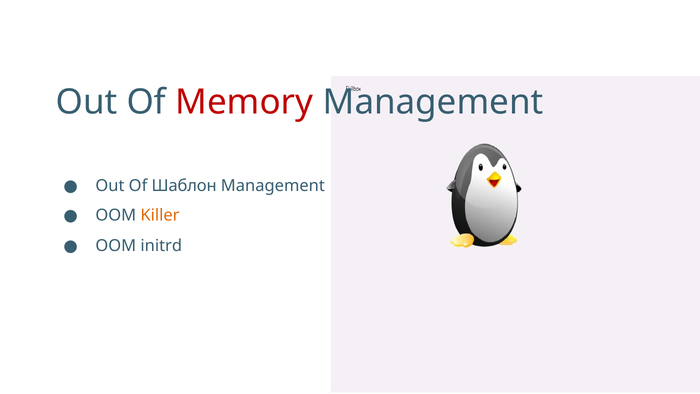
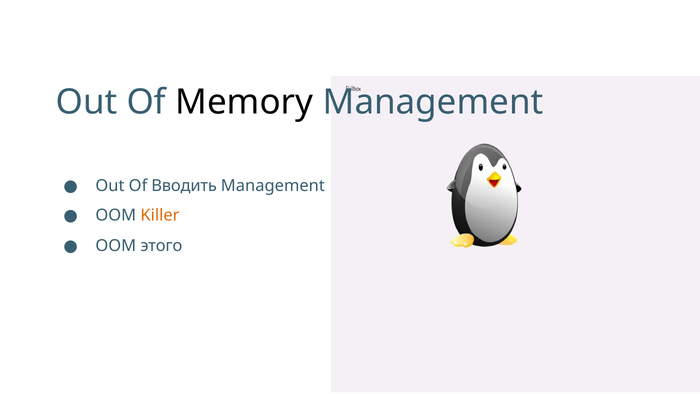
Memory colour: red -> black
Шаблон: Шаблон -> Вводить
initrd: initrd -> этого
